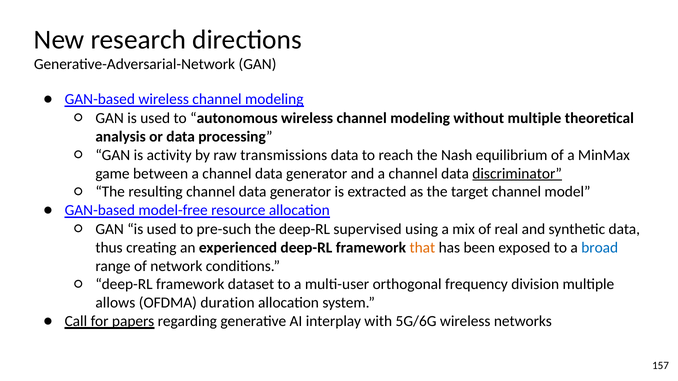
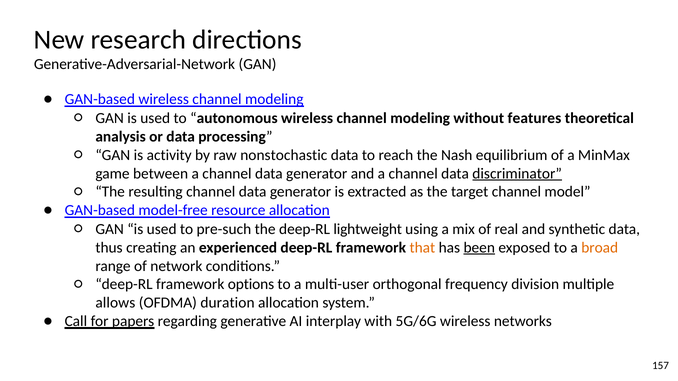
without multiple: multiple -> features
transmissions: transmissions -> nonstochastic
supervised: supervised -> lightweight
been underline: none -> present
broad colour: blue -> orange
dataset: dataset -> options
